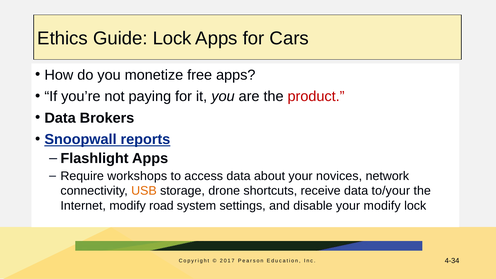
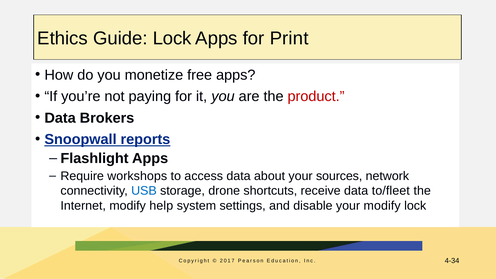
Cars: Cars -> Print
novices: novices -> sources
USB colour: orange -> blue
to/your: to/your -> to/fleet
road: road -> help
